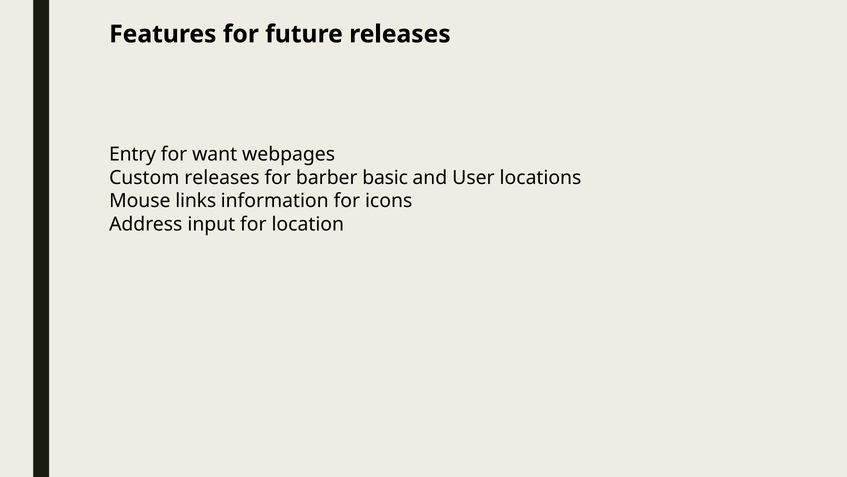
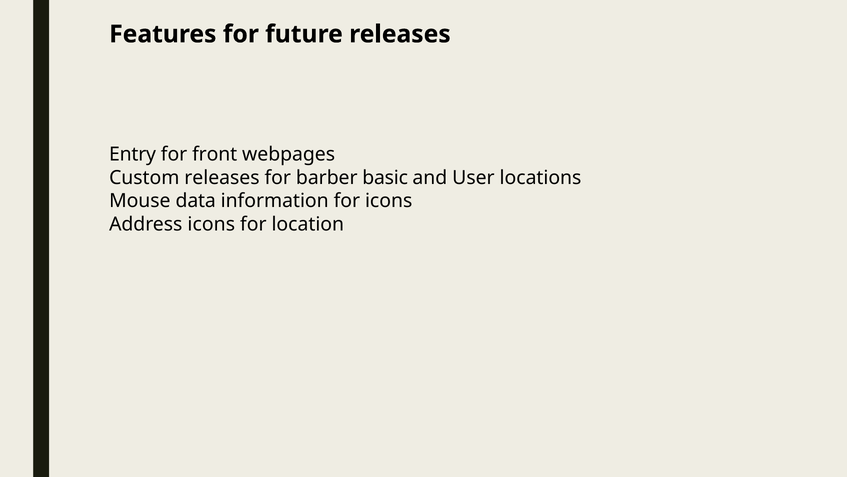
want: want -> front
links: links -> data
Address input: input -> icons
